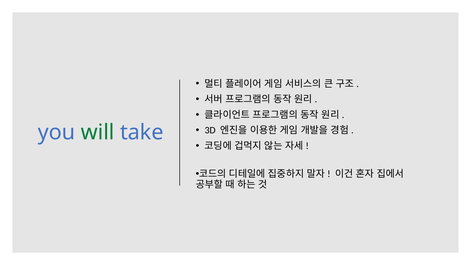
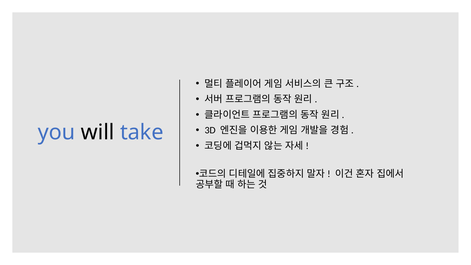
will colour: green -> black
